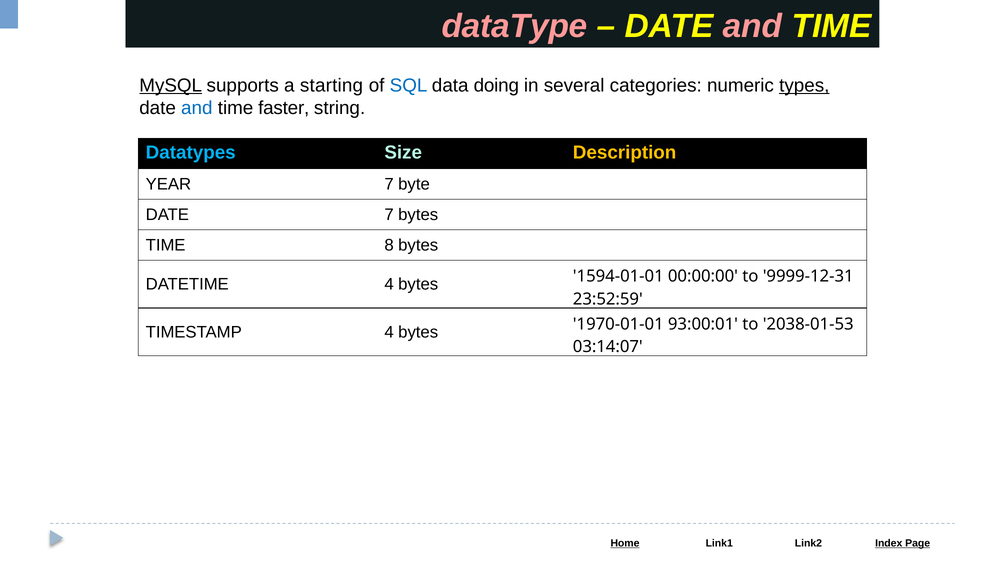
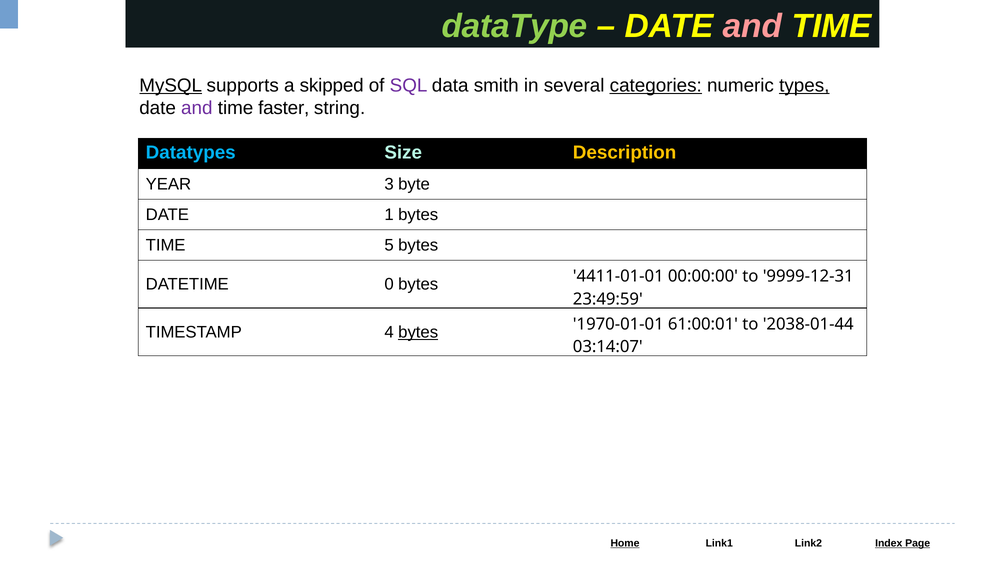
dataType colour: pink -> light green
starting: starting -> skipped
SQL colour: blue -> purple
doing: doing -> smith
categories underline: none -> present
and at (197, 108) colour: blue -> purple
YEAR 7: 7 -> 3
DATE 7: 7 -> 1
8: 8 -> 5
DATETIME 4: 4 -> 0
1594-01-01: 1594-01-01 -> 4411-01-01
23:52:59: 23:52:59 -> 23:49:59
bytes at (418, 332) underline: none -> present
93:00:01: 93:00:01 -> 61:00:01
2038-01-53: 2038-01-53 -> 2038-01-44
